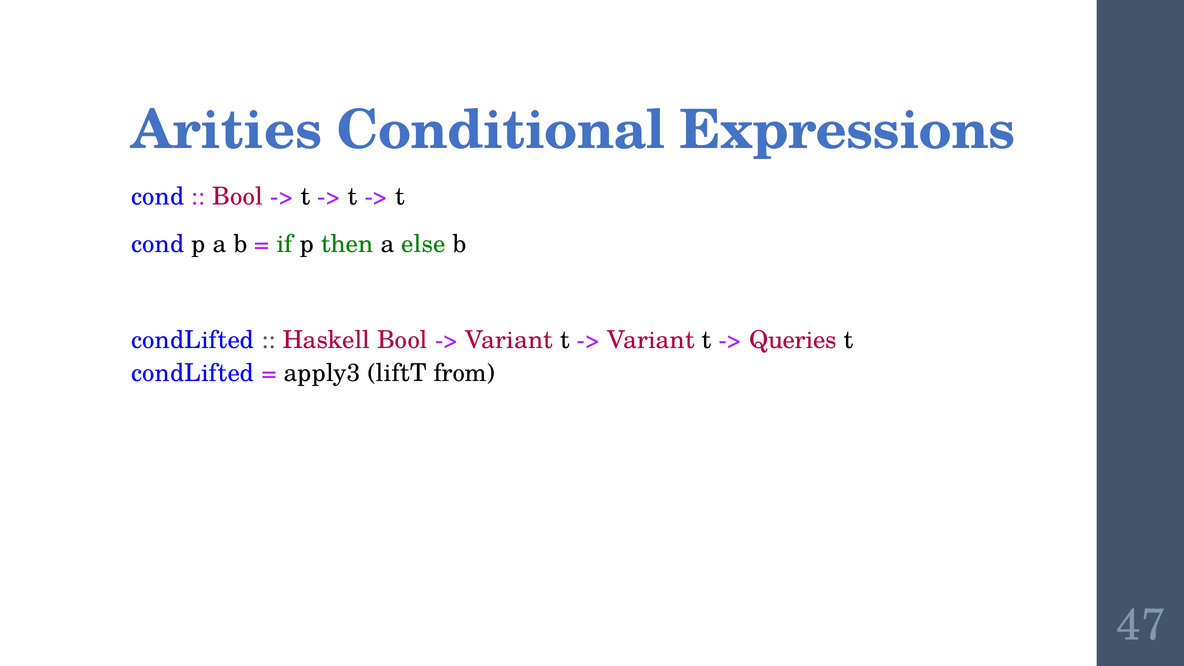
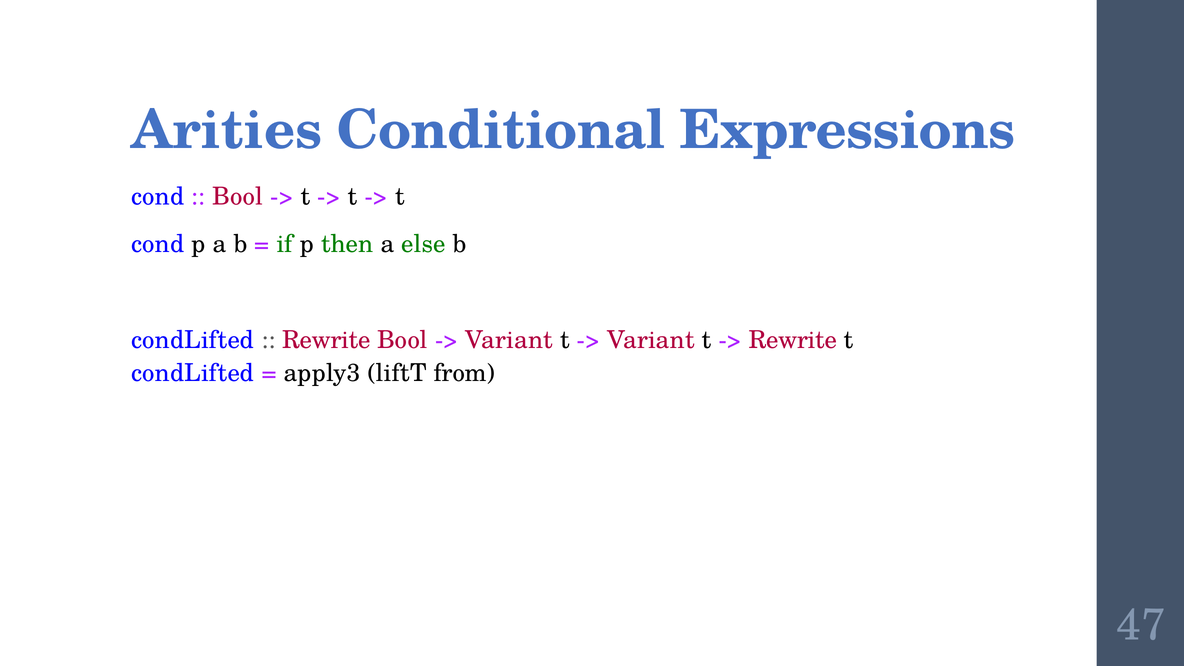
Haskell at (326, 340): Haskell -> Rewrite
Queries at (793, 340): Queries -> Rewrite
